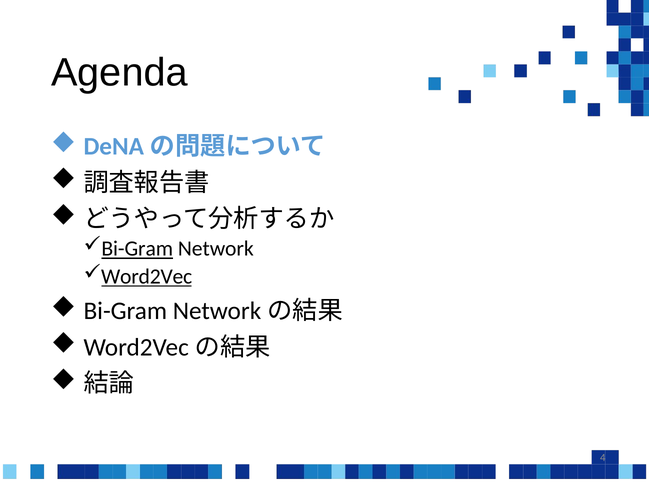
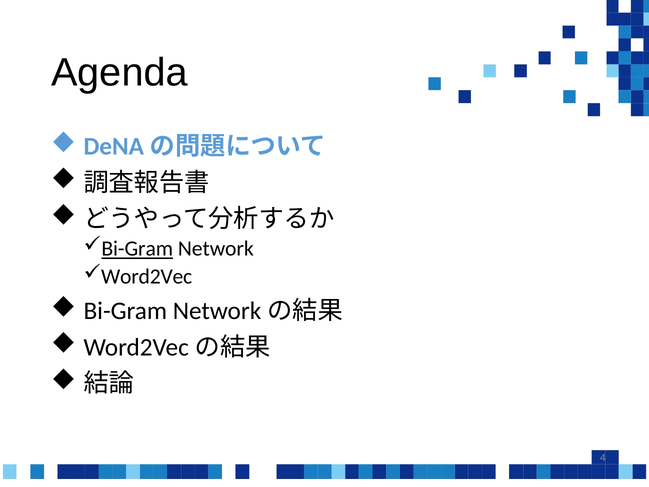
Word2Vec underline: present -> none
